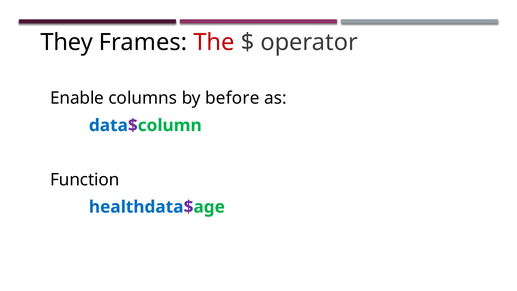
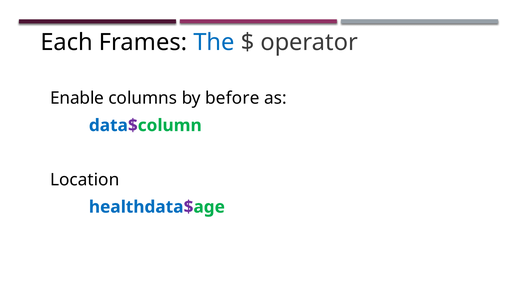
They: They -> Each
The colour: red -> blue
Function: Function -> Location
